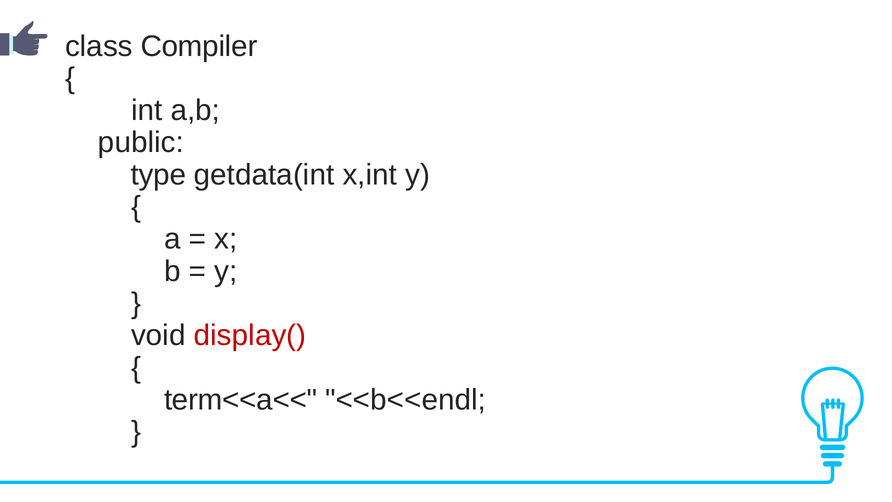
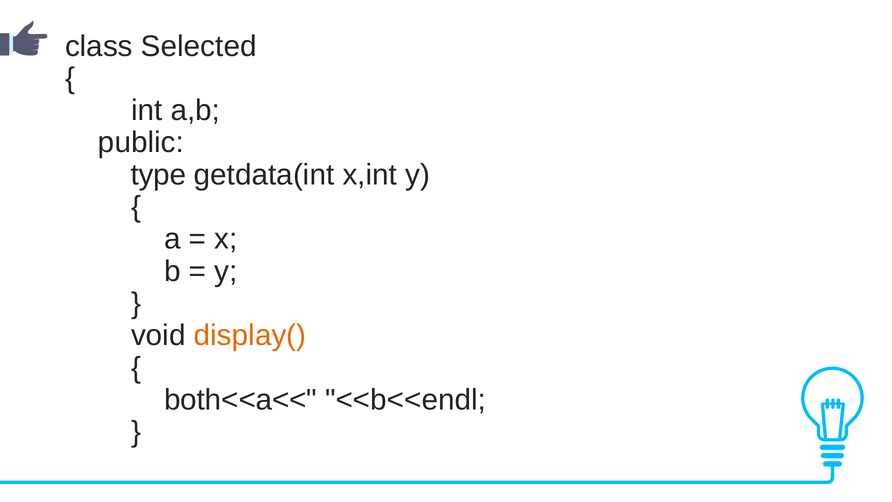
Compiler: Compiler -> Selected
display( colour: red -> orange
term<<a<<: term<<a<< -> both<<a<<
